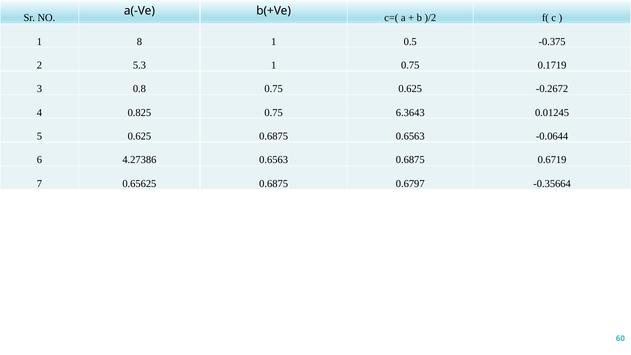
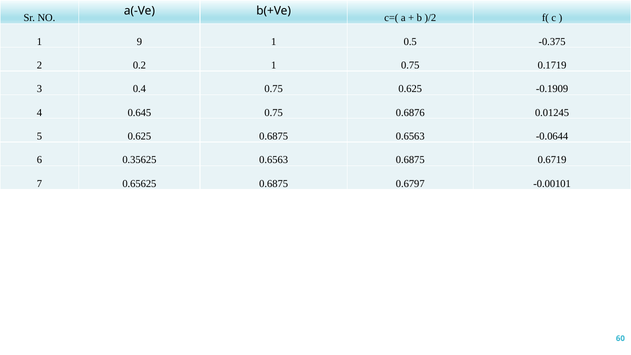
8: 8 -> 9
5.3: 5.3 -> 0.2
0.8: 0.8 -> 0.4
-0.2672: -0.2672 -> -0.1909
0.825: 0.825 -> 0.645
6.3643: 6.3643 -> 0.6876
4.27386: 4.27386 -> 0.35625
-0.35664: -0.35664 -> -0.00101
